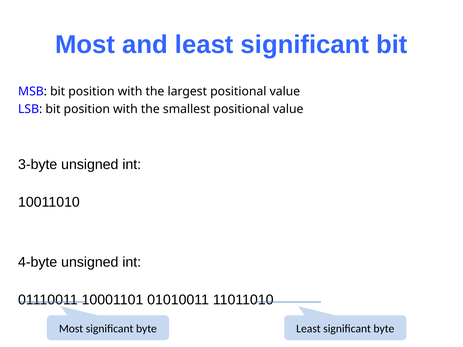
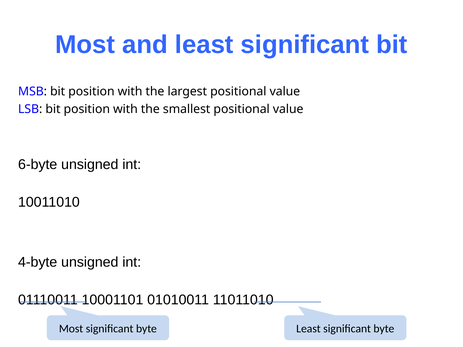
3-byte: 3-byte -> 6-byte
